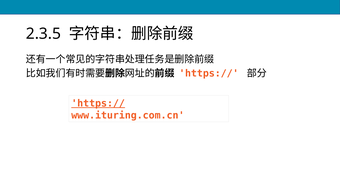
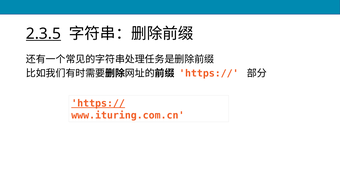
2.3.5 underline: none -> present
